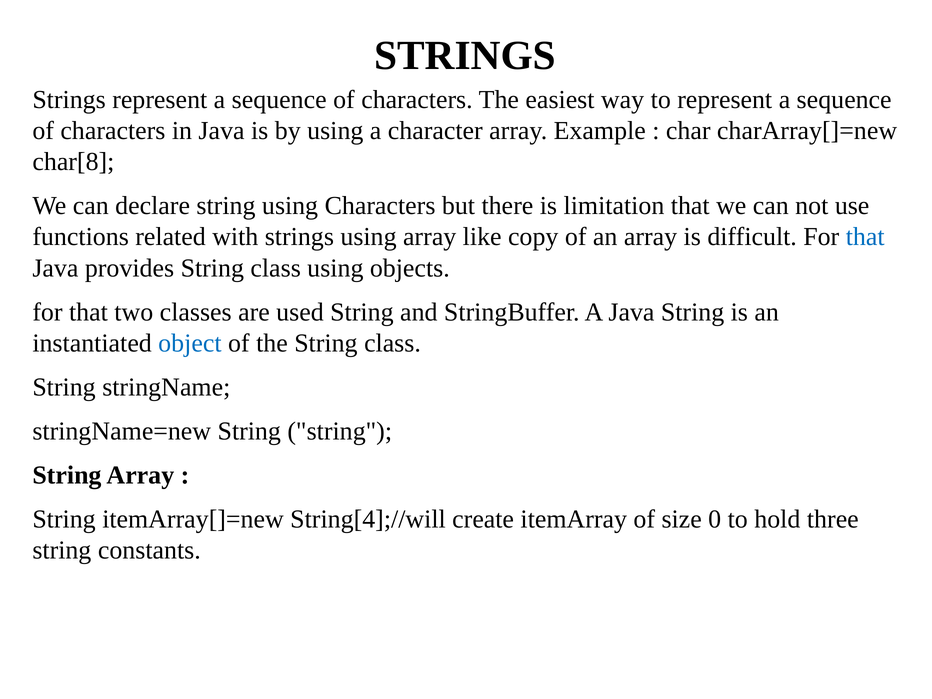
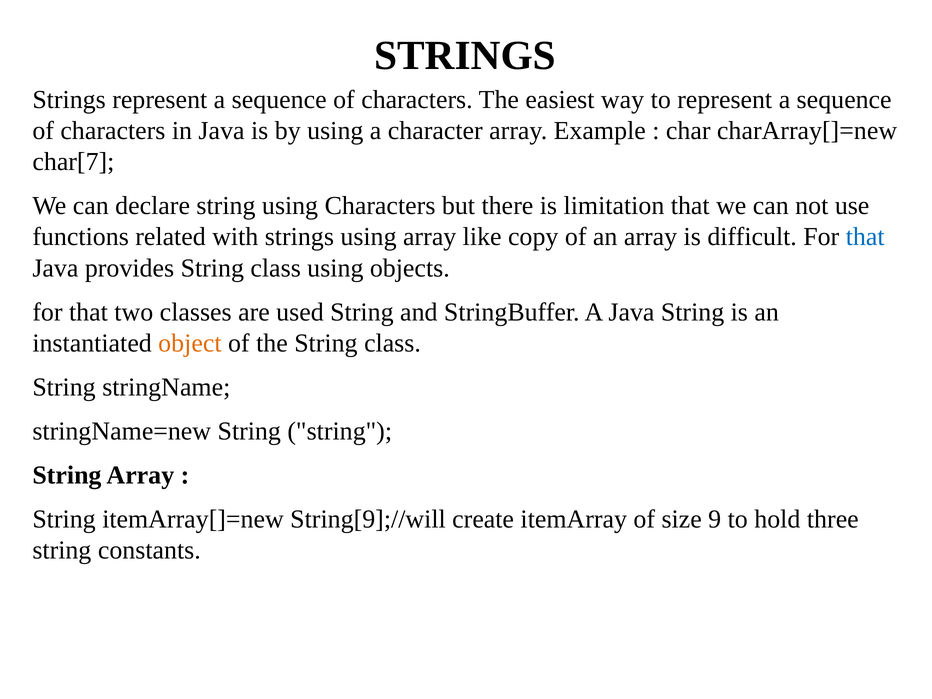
char[8: char[8 -> char[7
object colour: blue -> orange
String[4];//will: String[4];//will -> String[9];//will
0: 0 -> 9
